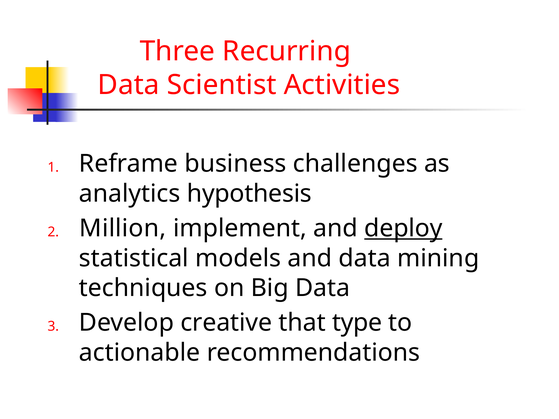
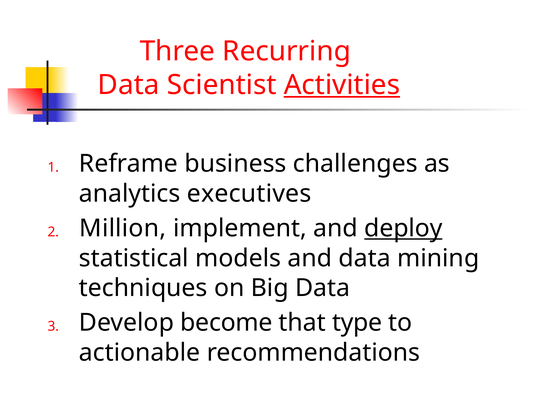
Activities underline: none -> present
hypothesis: hypothesis -> executives
creative: creative -> become
